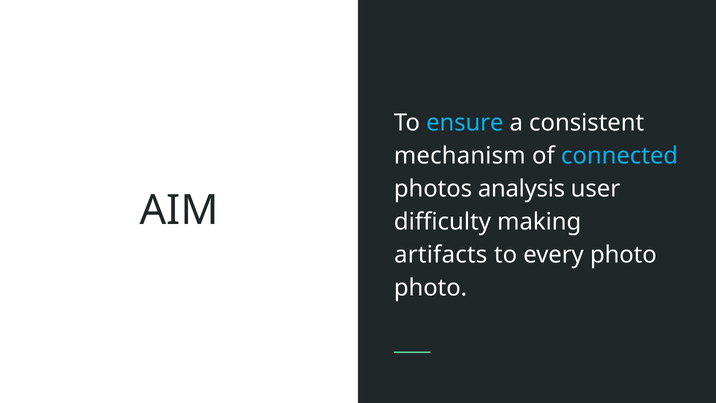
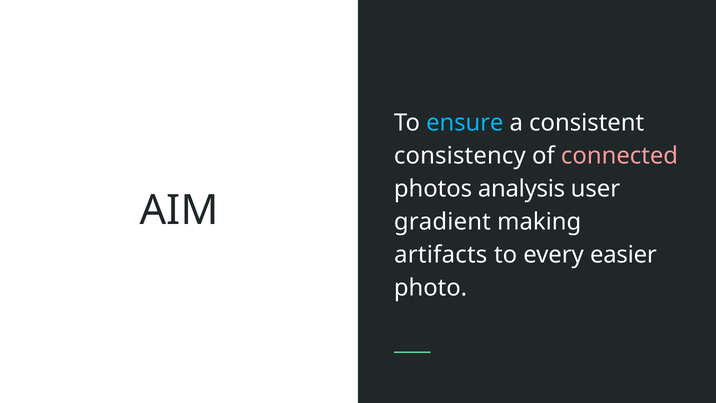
mechanism: mechanism -> consistency
connected colour: light blue -> pink
difficulty: difficulty -> gradient
every photo: photo -> easier
